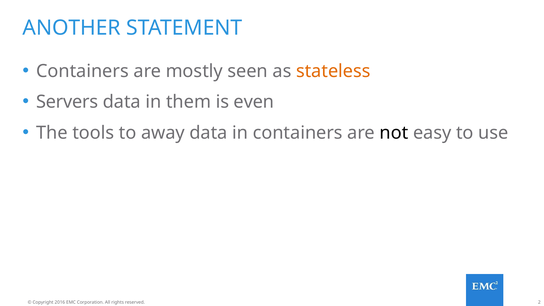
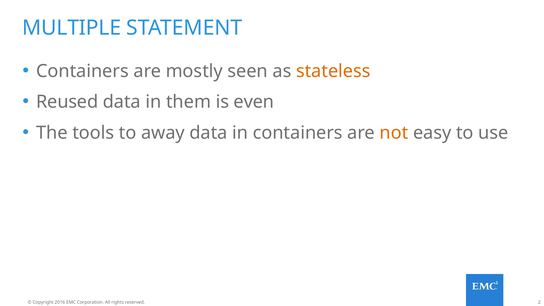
ANOTHER: ANOTHER -> MULTIPLE
Servers: Servers -> Reused
not colour: black -> orange
